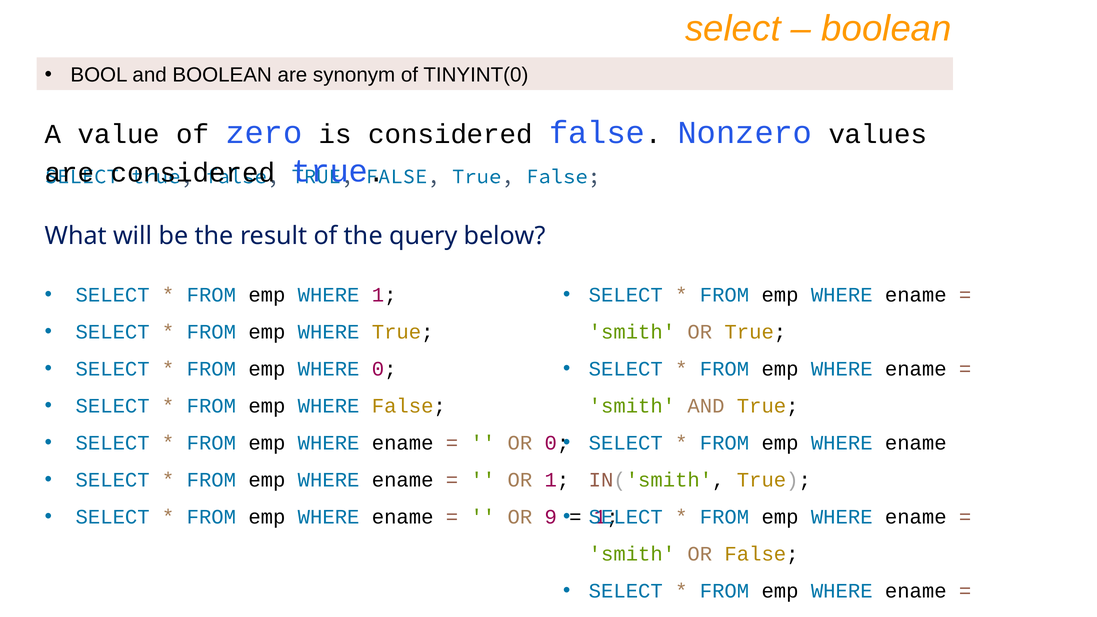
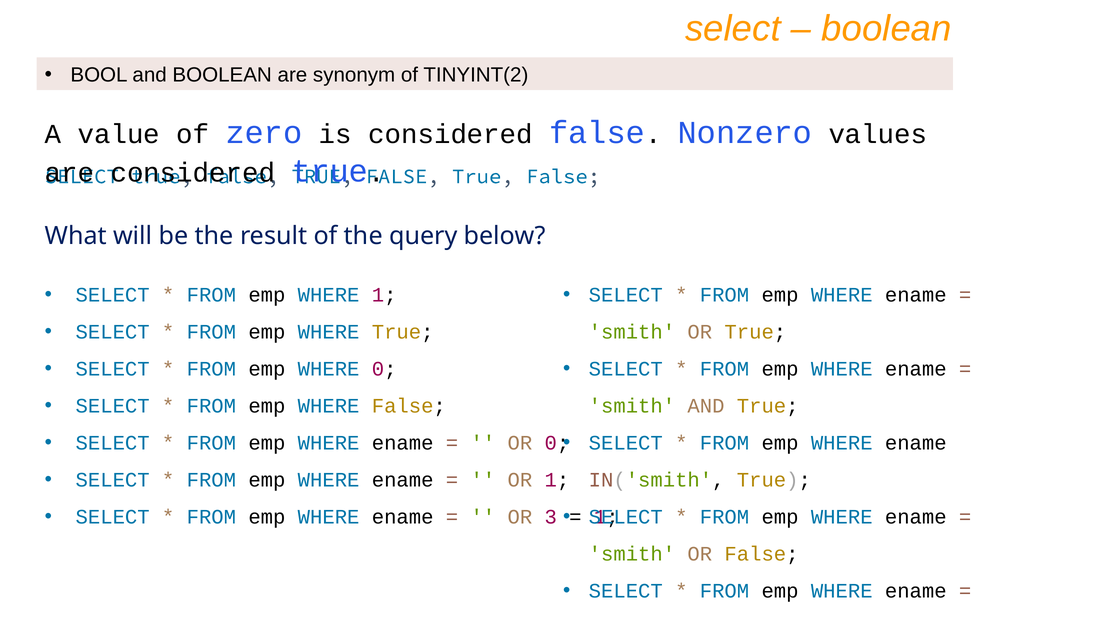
TINYINT(0: TINYINT(0 -> TINYINT(2
9: 9 -> 3
